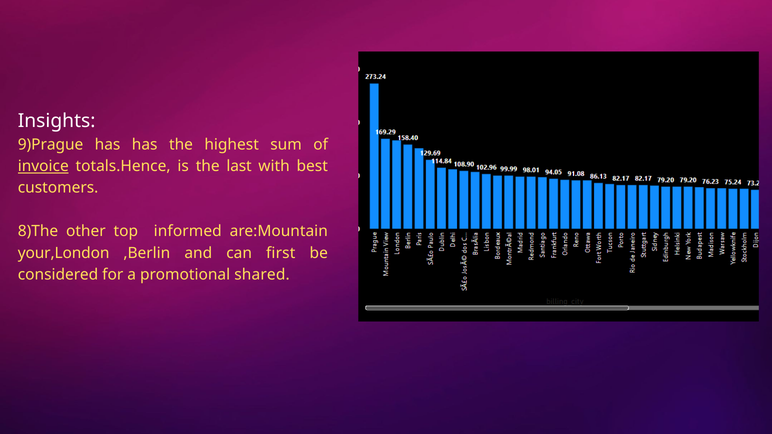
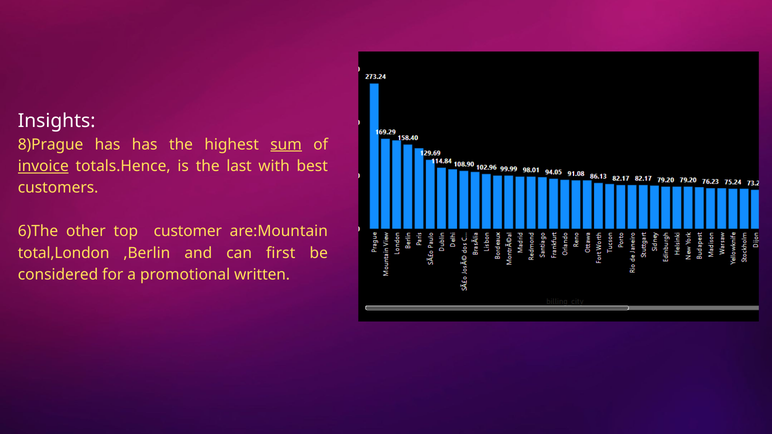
9)Prague: 9)Prague -> 8)Prague
sum underline: none -> present
8)The: 8)The -> 6)The
informed: informed -> customer
your,London: your,London -> total,London
shared: shared -> written
